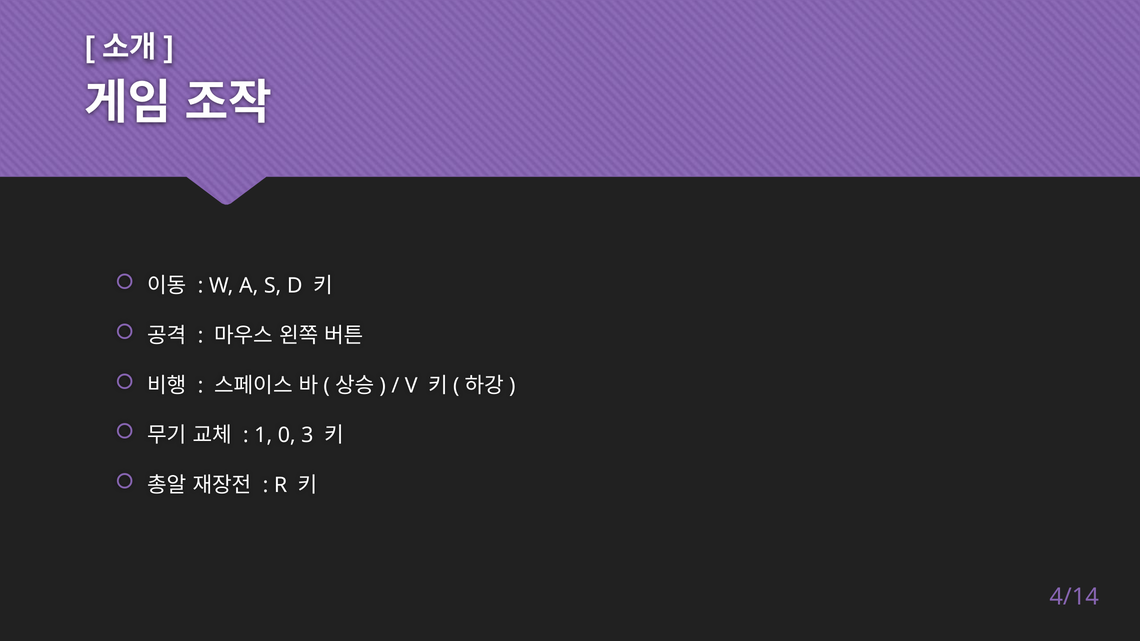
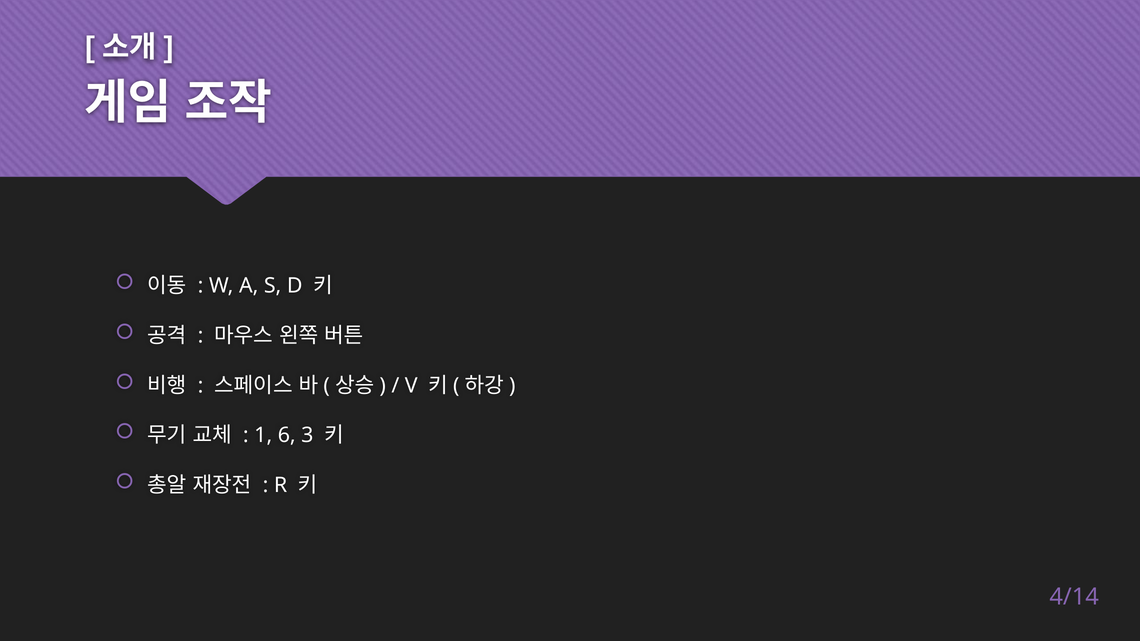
0: 0 -> 6
